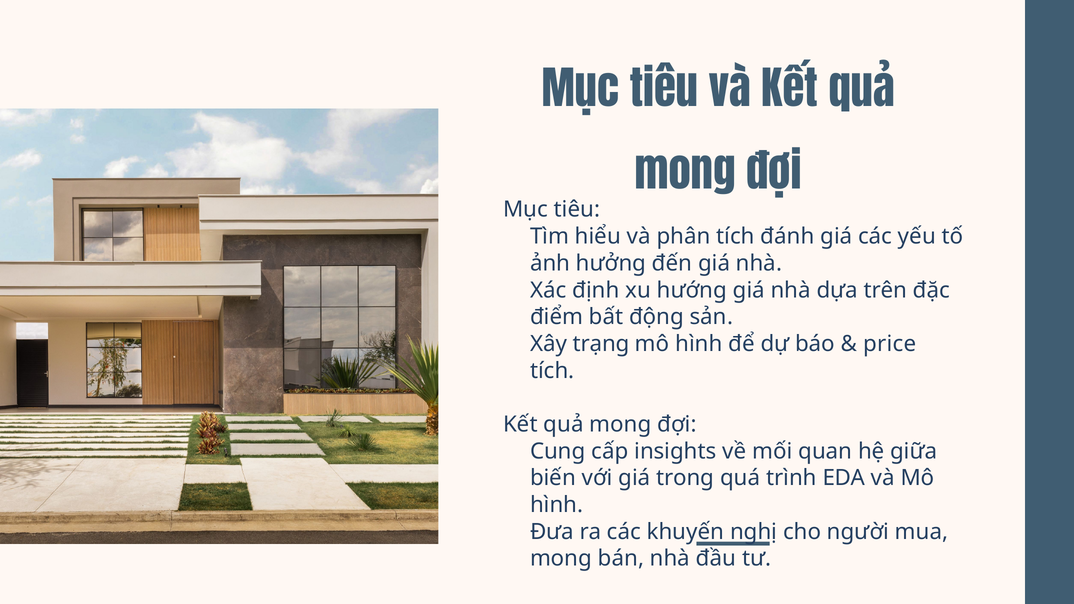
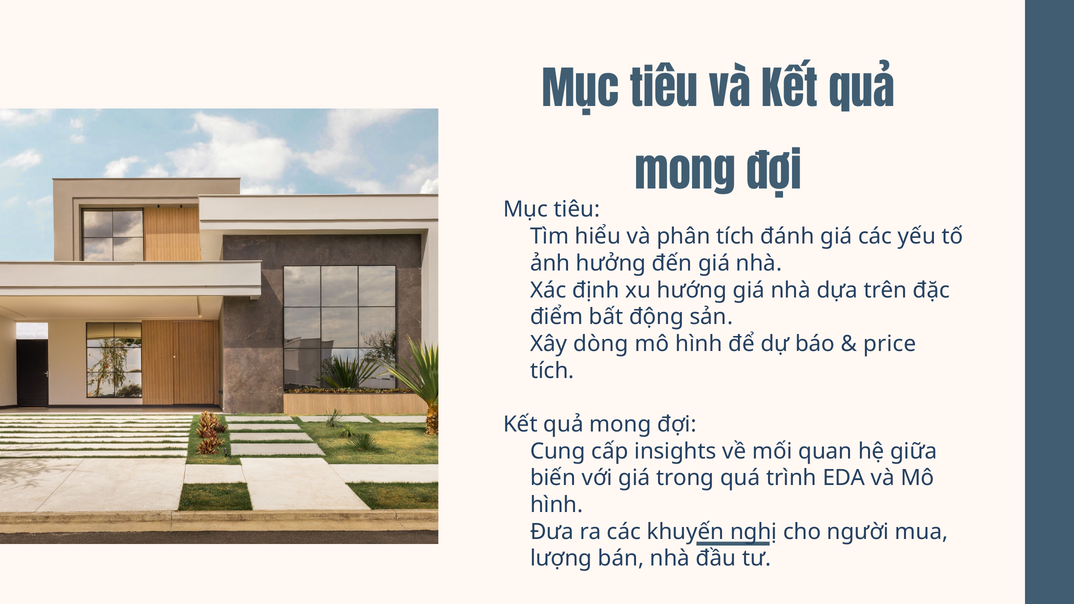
trạng: trạng -> dòng
mong at (561, 559): mong -> lượng
